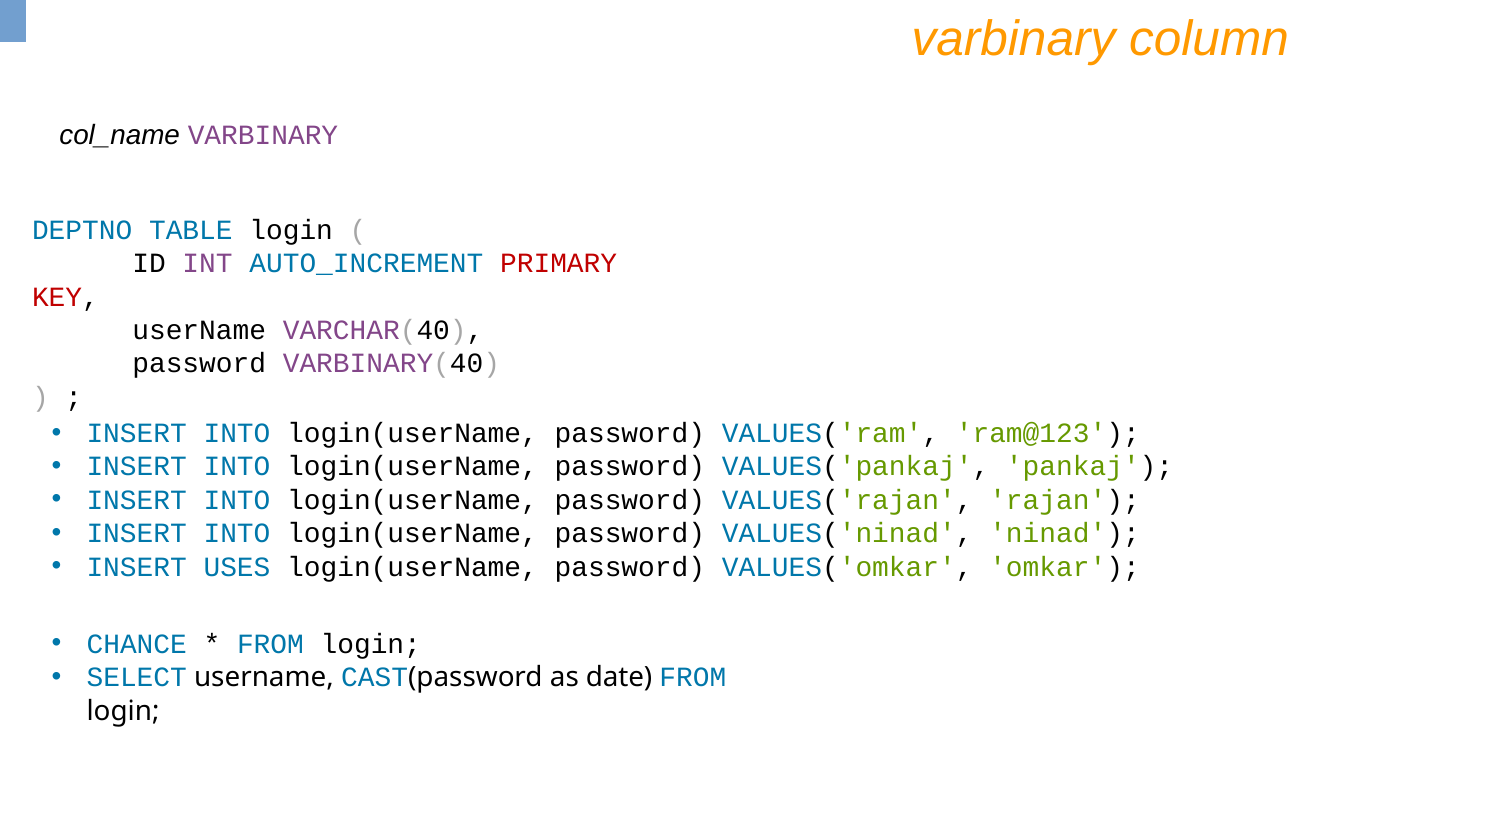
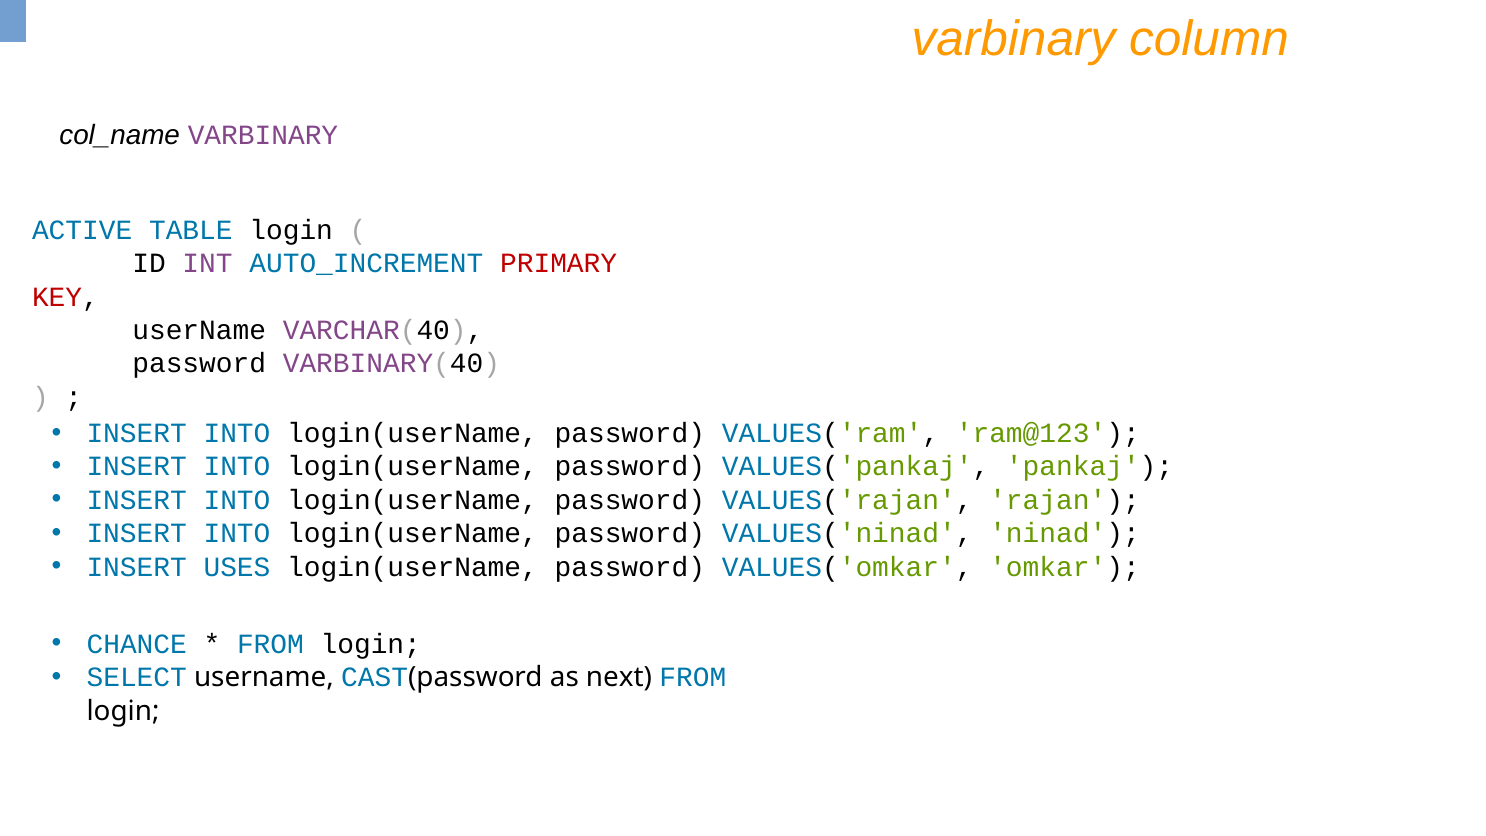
DEPTNO: DEPTNO -> ACTIVE
date: date -> next
